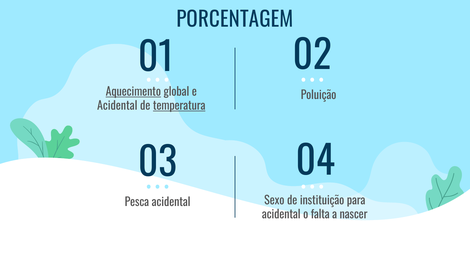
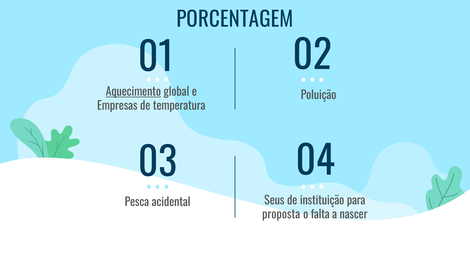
Acidental at (117, 106): Acidental -> Empresas
temperatura underline: present -> none
Sexo: Sexo -> Seus
acidental at (281, 214): acidental -> proposta
